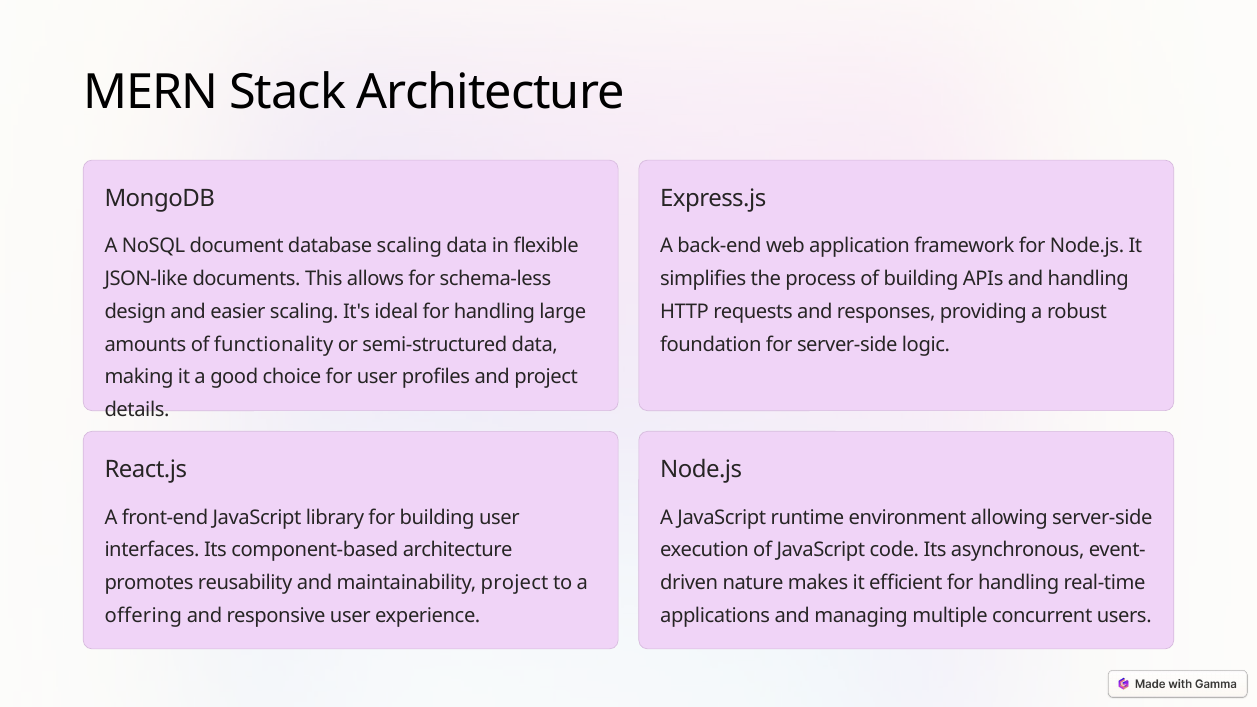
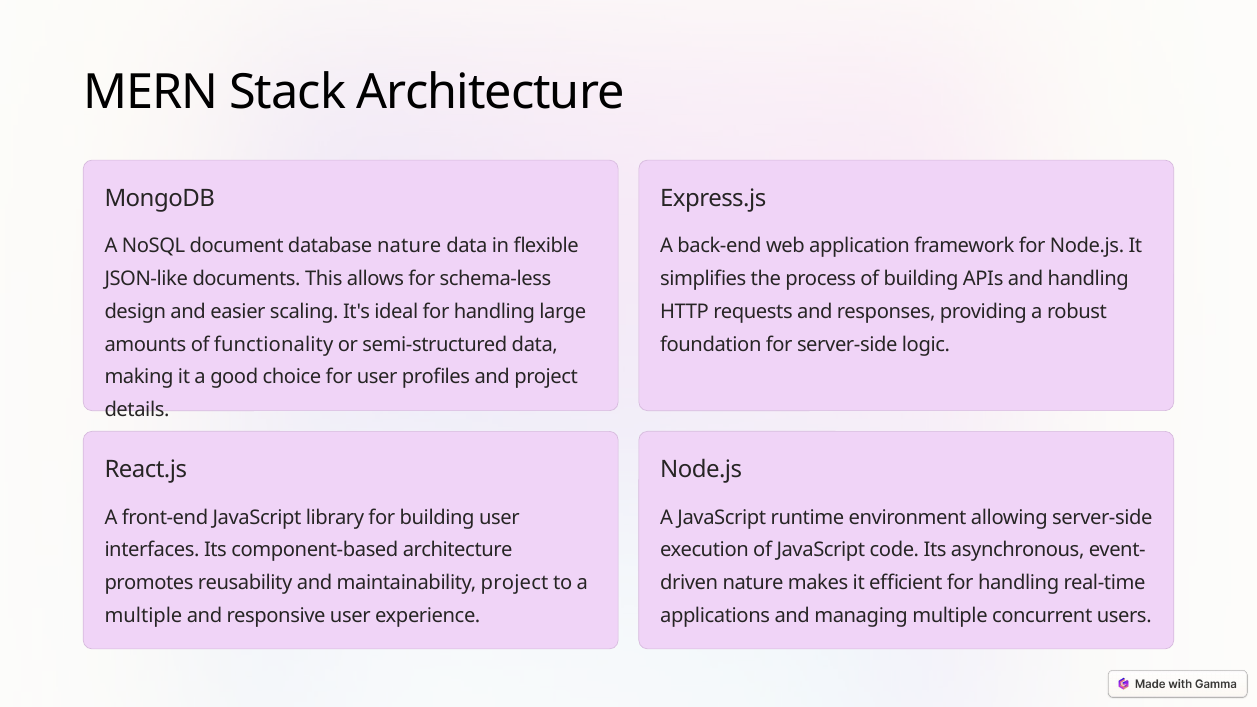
database scaling: scaling -> nature
offering at (143, 616): offering -> multiple
